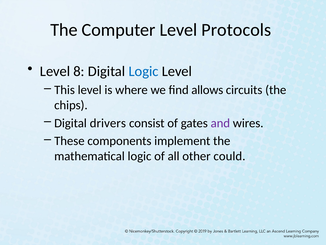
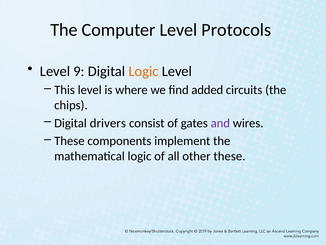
8: 8 -> 9
Logic at (144, 71) colour: blue -> orange
allows: allows -> added
other could: could -> these
